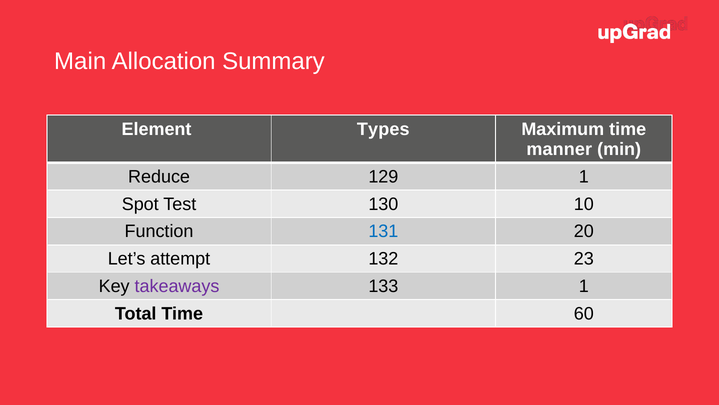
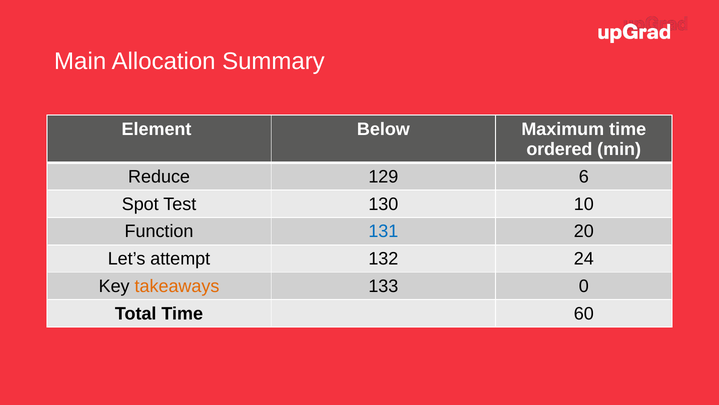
Types: Types -> Below
manner: manner -> ordered
129 1: 1 -> 6
23: 23 -> 24
takeaways colour: purple -> orange
133 1: 1 -> 0
